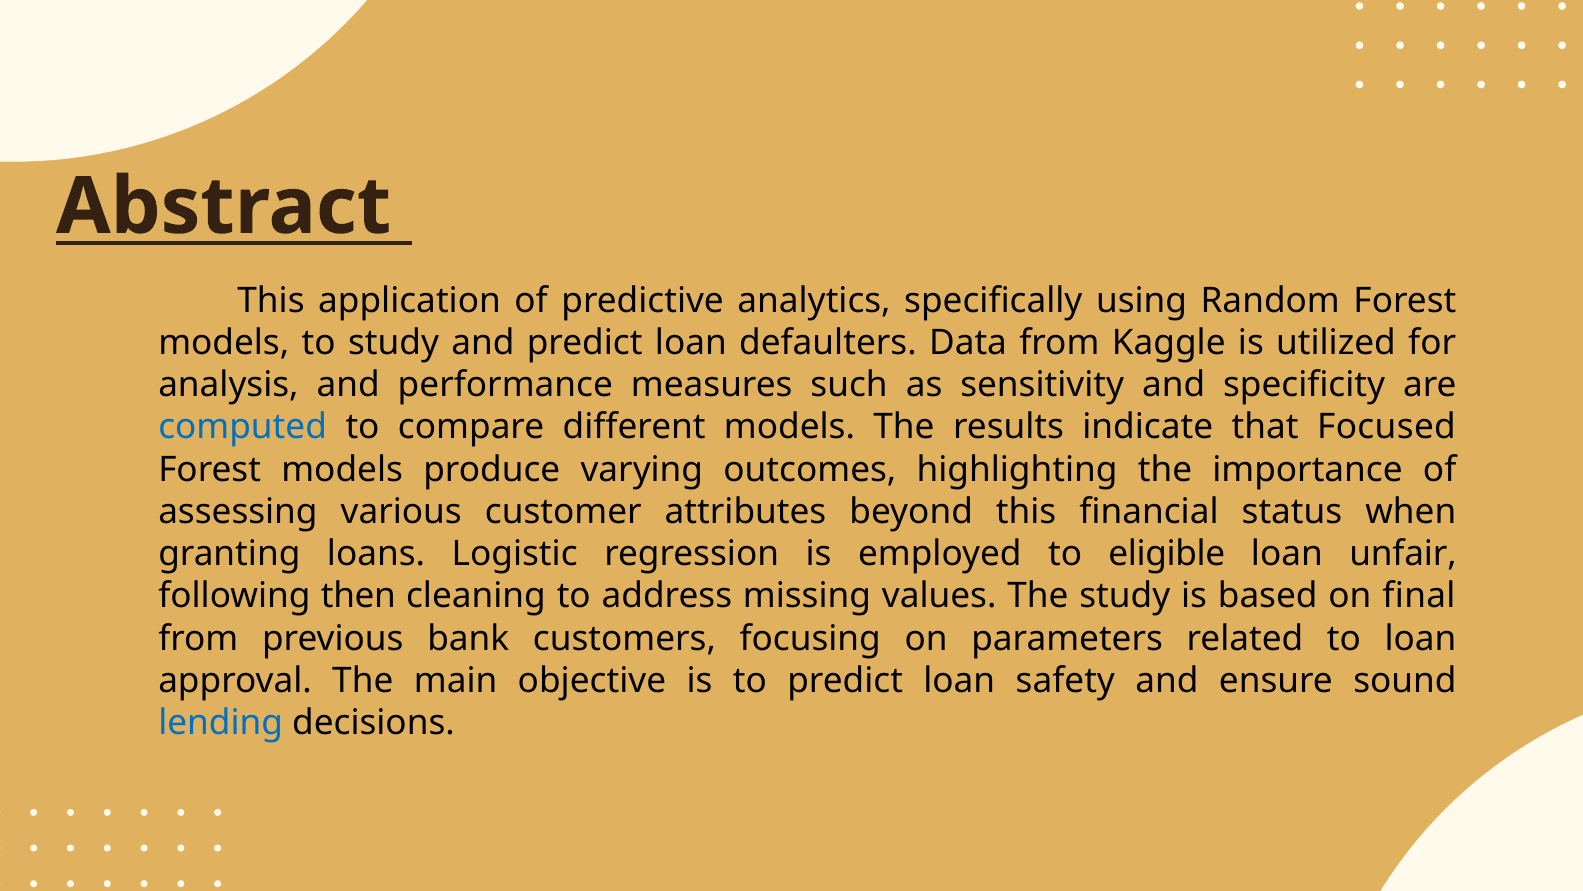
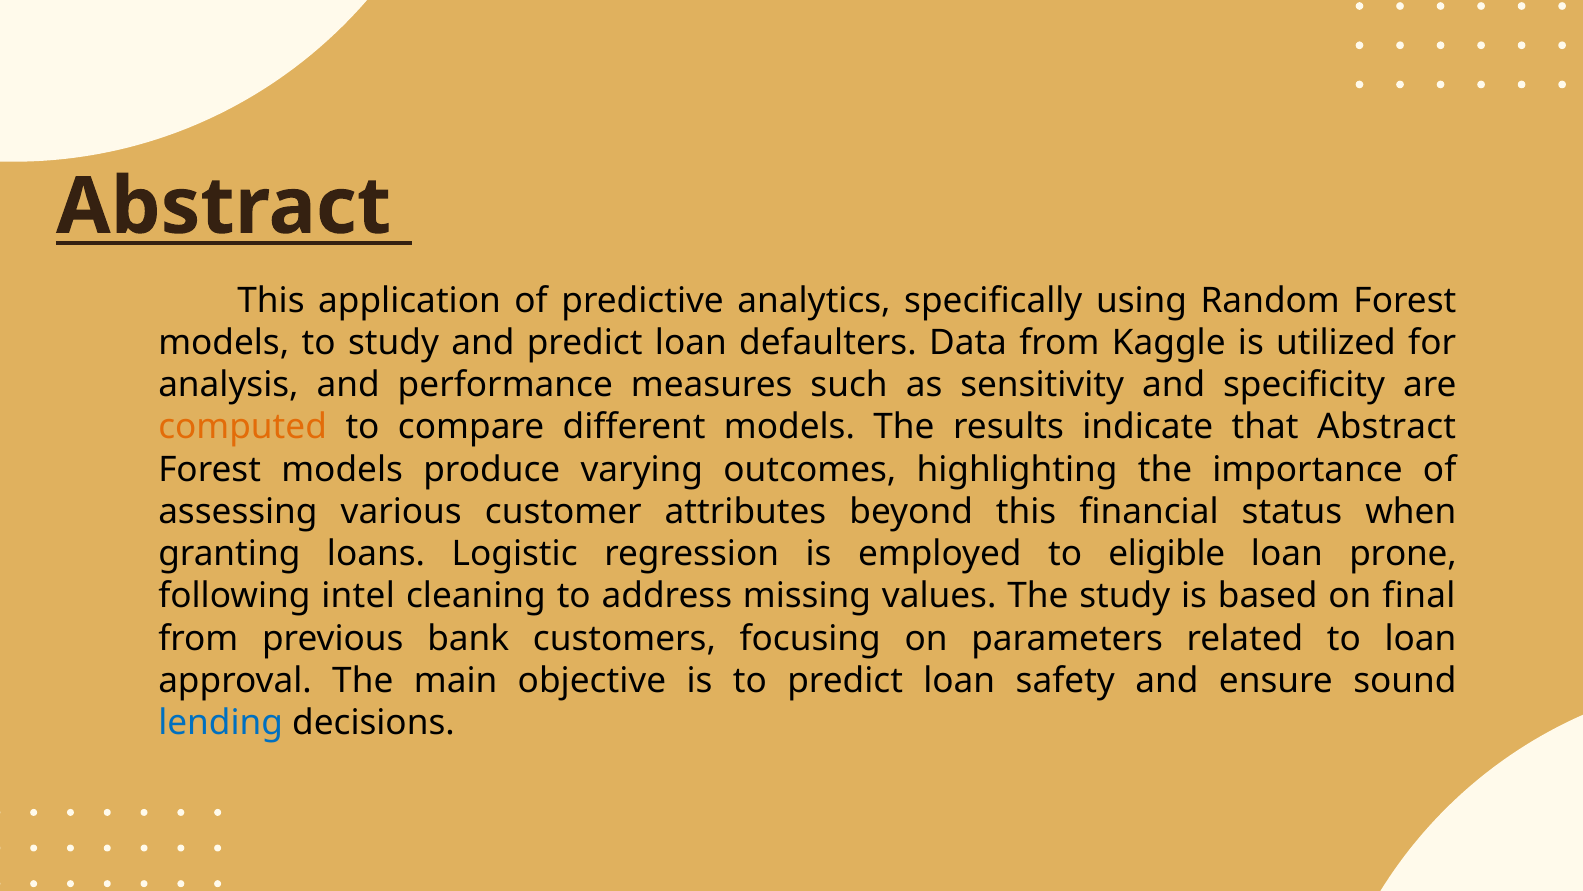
computed colour: blue -> orange
that Focused: Focused -> Abstract
unfair: unfair -> prone
then: then -> intel
